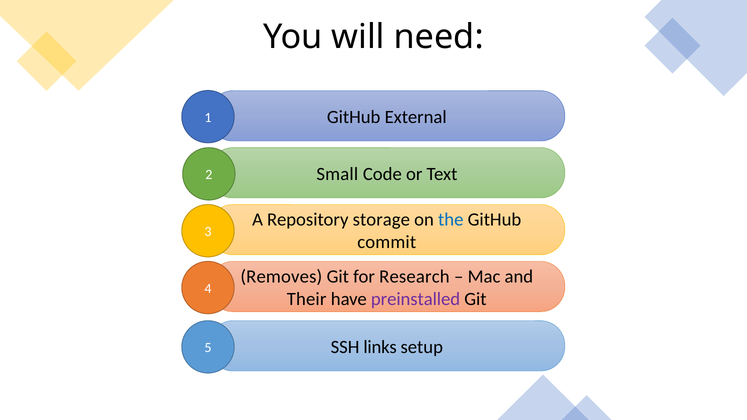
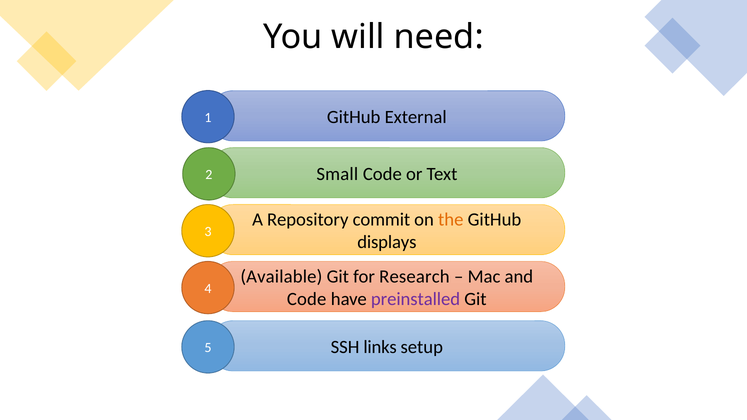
storage: storage -> commit
the colour: blue -> orange
commit: commit -> displays
Removes: Removes -> Available
Their at (307, 299): Their -> Code
